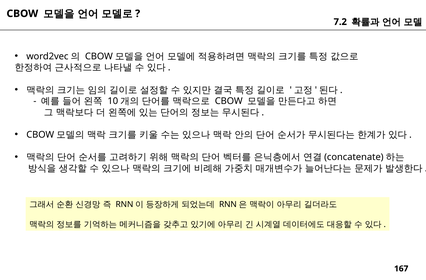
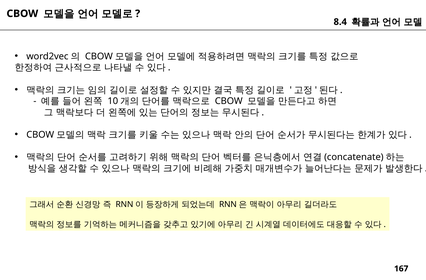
7.2: 7.2 -> 8.4
